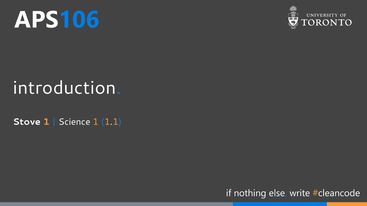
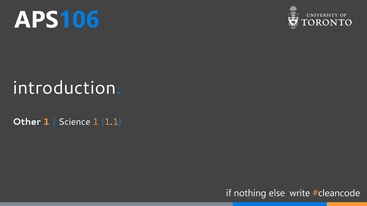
Stove: Stove -> Other
